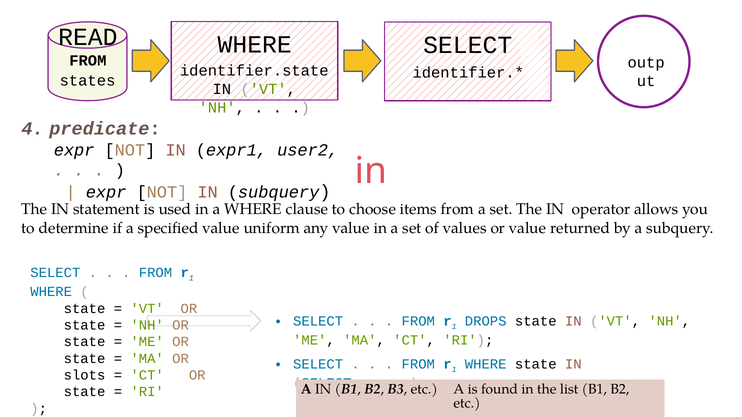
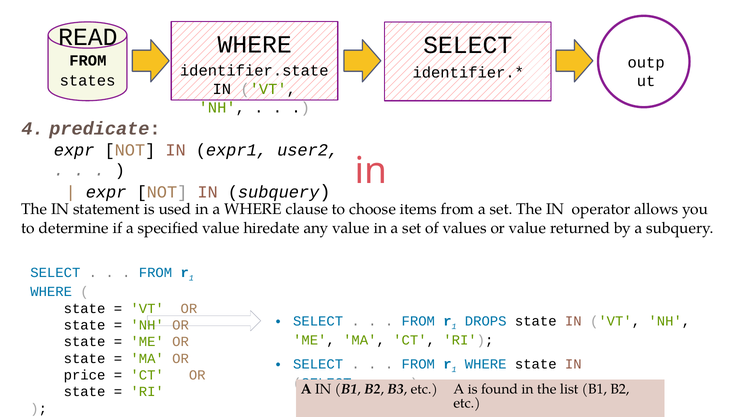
uniform: uniform -> hiredate
slots: slots -> price
